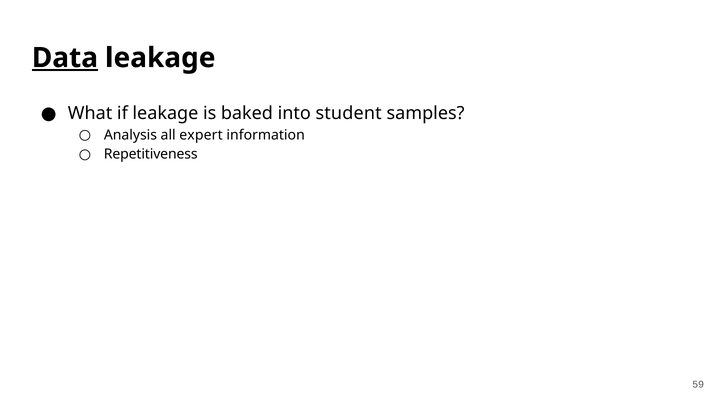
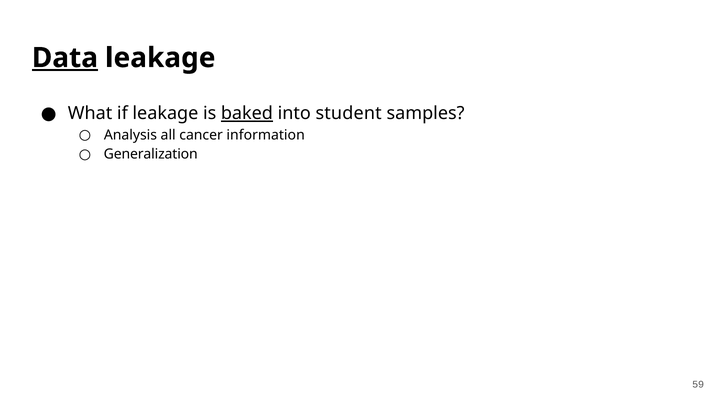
baked underline: none -> present
expert: expert -> cancer
Repetitiveness: Repetitiveness -> Generalization
